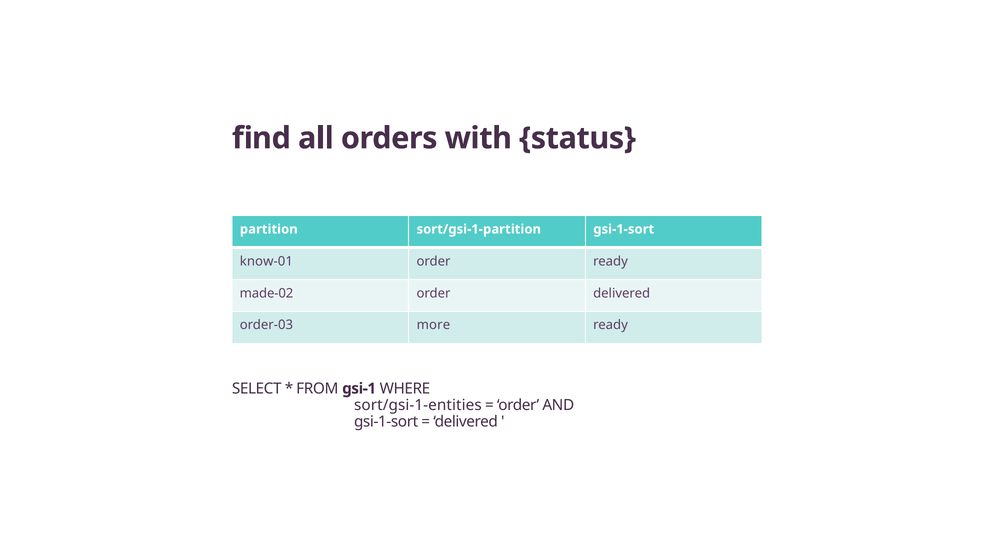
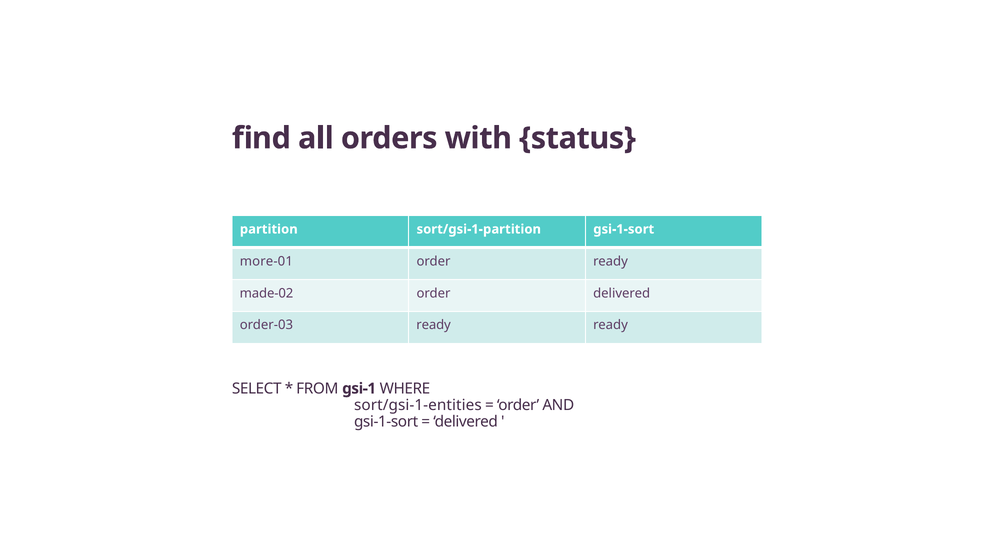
know-01: know-01 -> more-01
order-03 more: more -> ready
